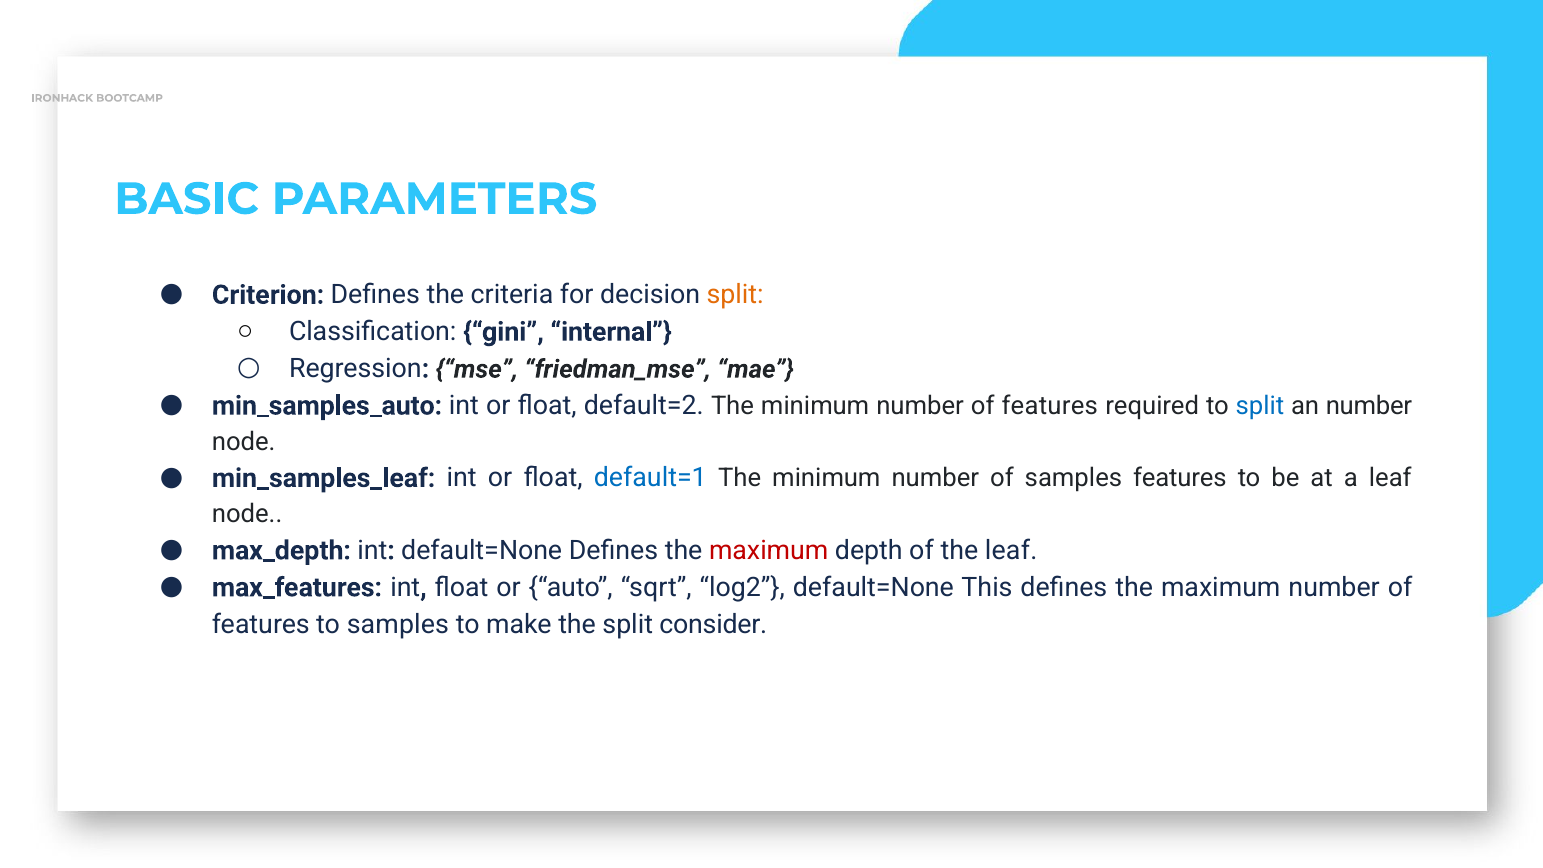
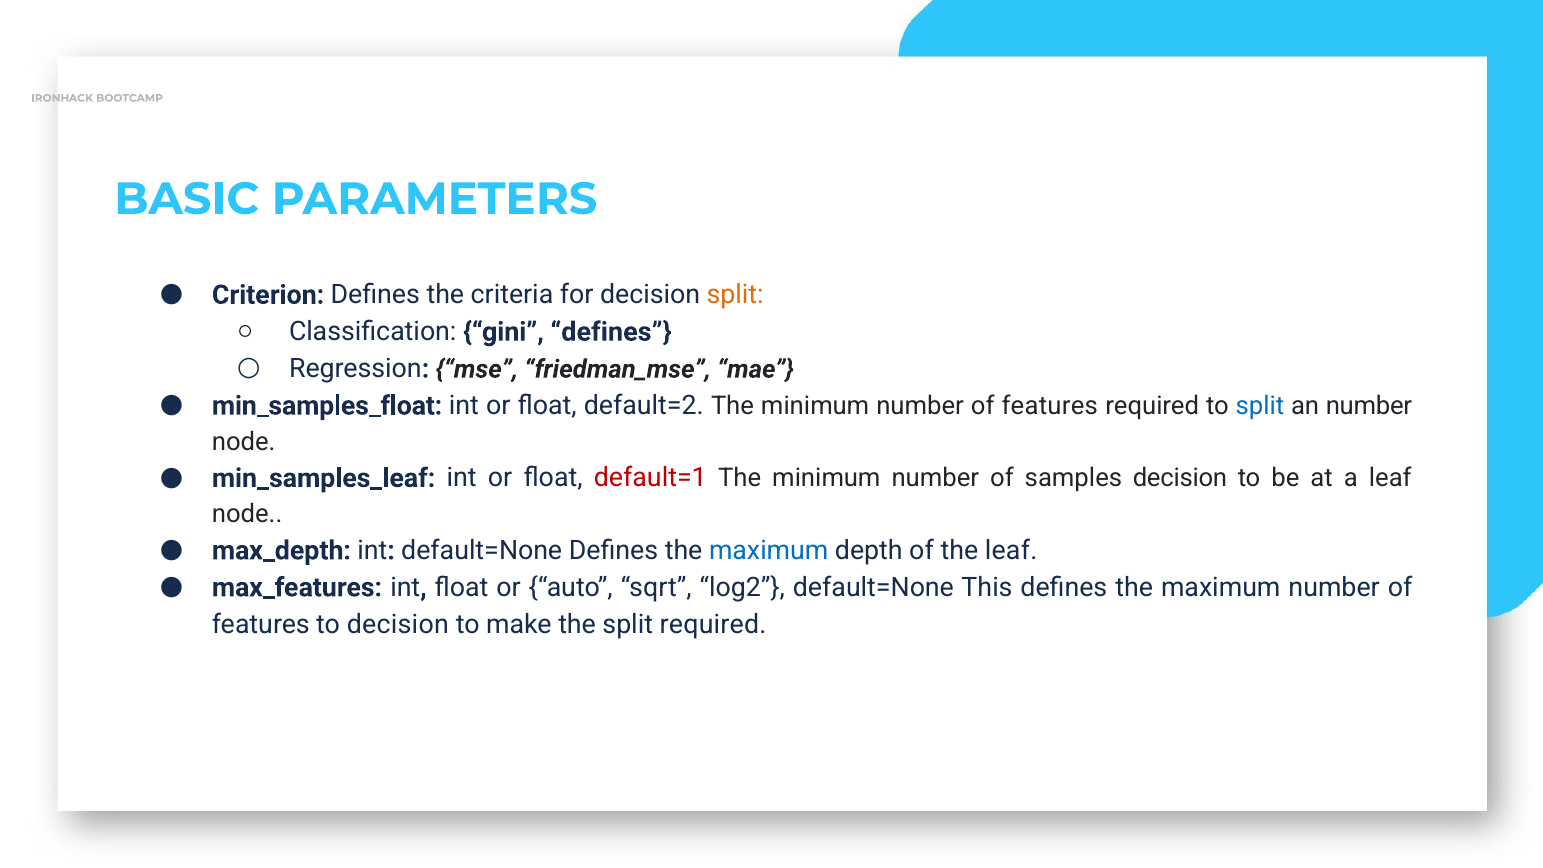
gini internal: internal -> defines
min_samples_auto: min_samples_auto -> min_samples_float
default=1 colour: blue -> red
samples features: features -> decision
maximum at (769, 551) colour: red -> blue
to samples: samples -> decision
split consider: consider -> required
